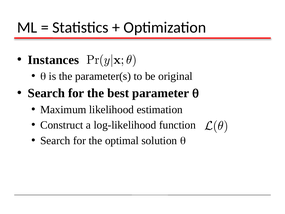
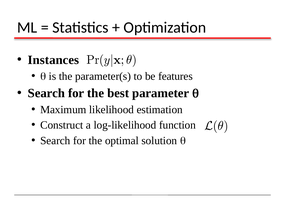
original: original -> features
